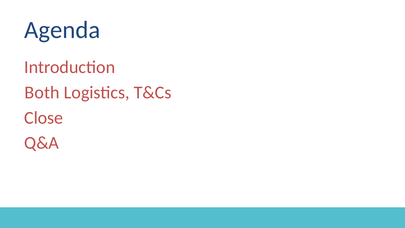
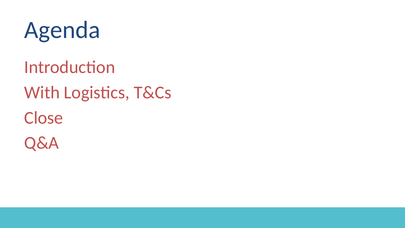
Both: Both -> With
